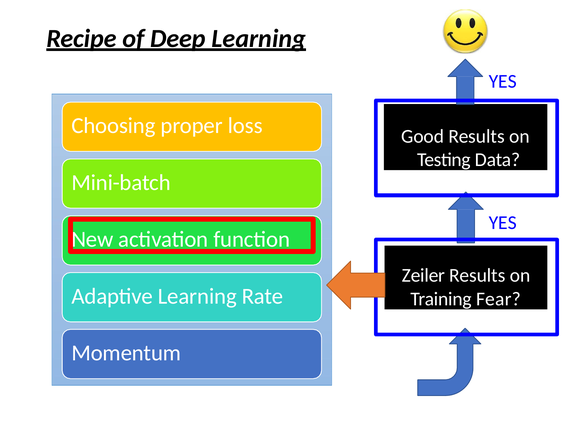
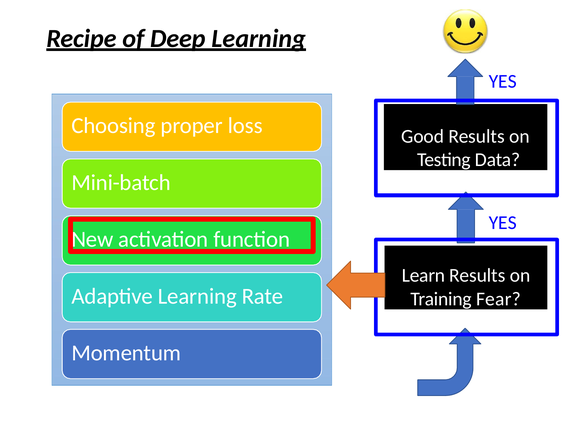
Zeiler: Zeiler -> Learn
